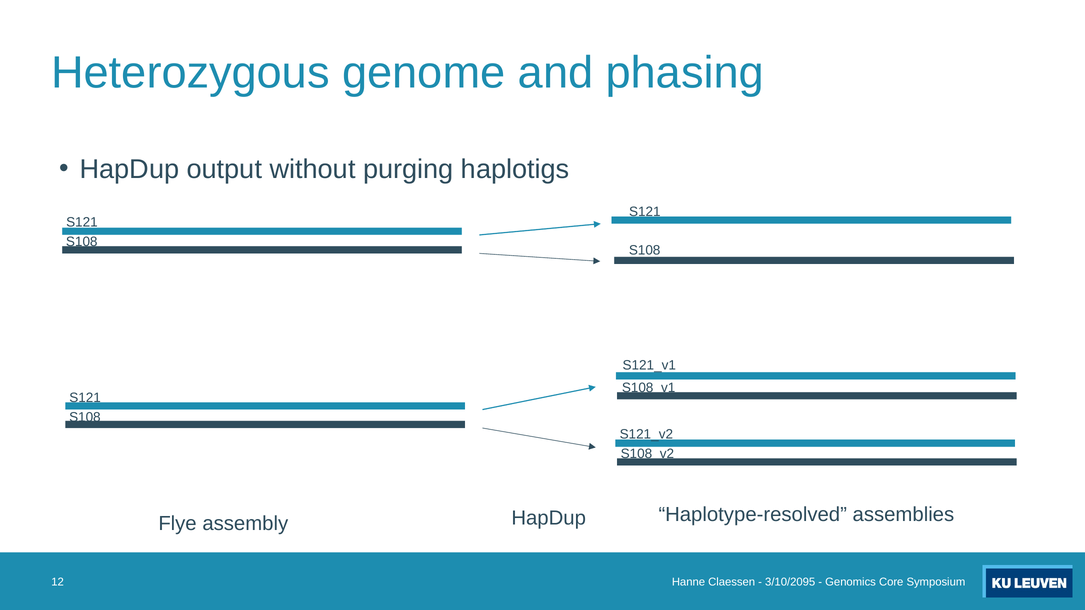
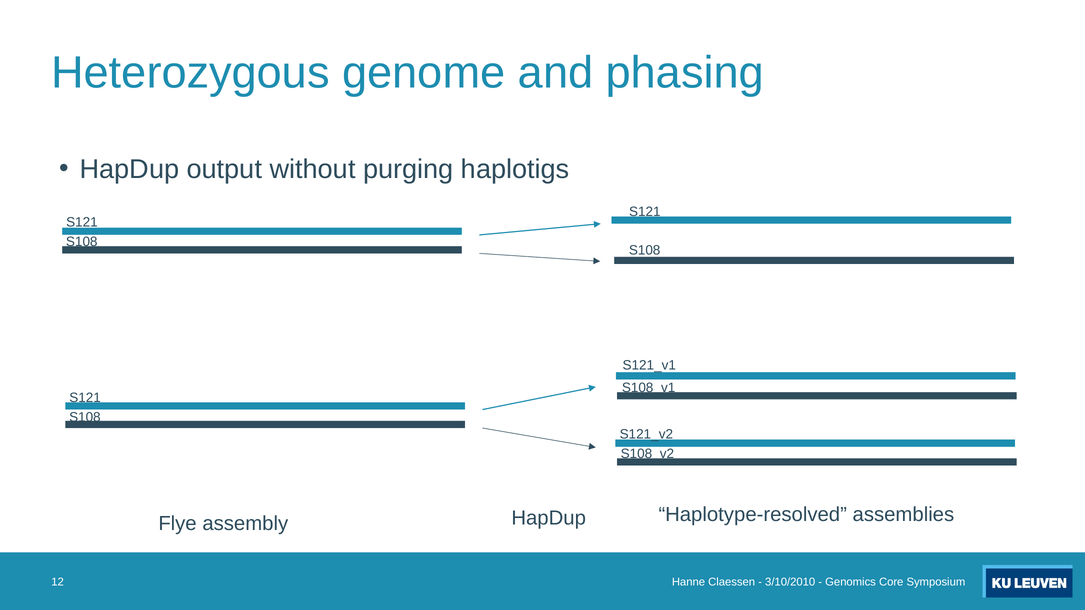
3/10/2095: 3/10/2095 -> 3/10/2010
